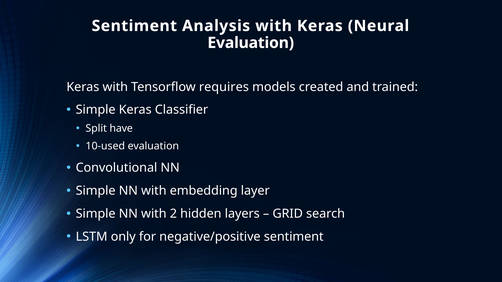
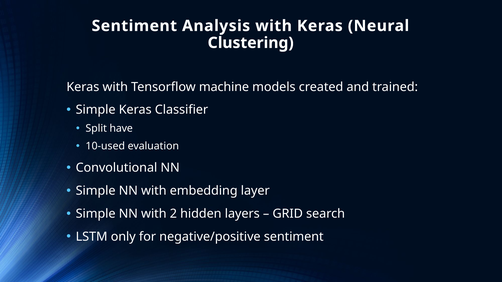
Evaluation at (251, 43): Evaluation -> Clustering
requires: requires -> machine
